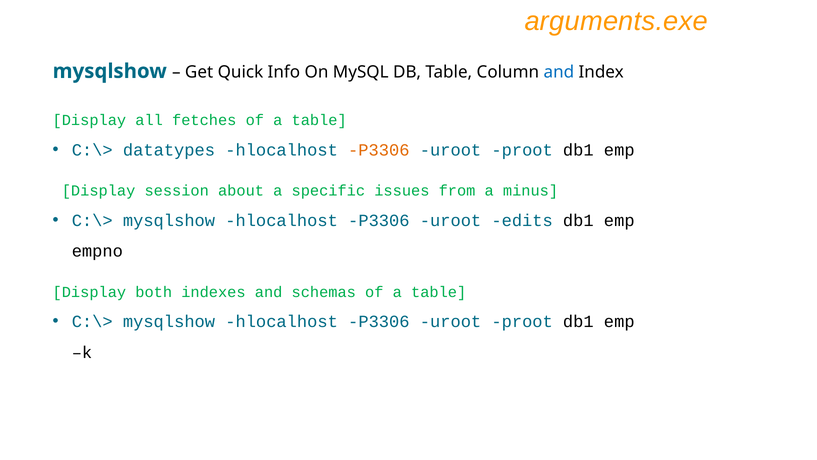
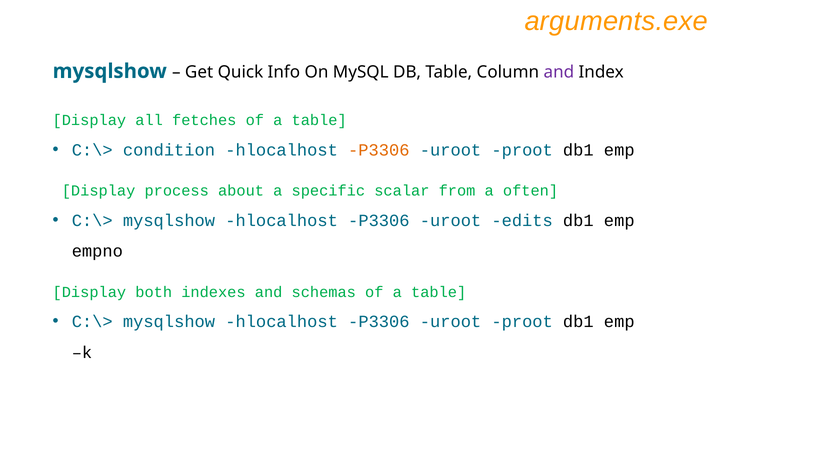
and at (559, 72) colour: blue -> purple
datatypes: datatypes -> condition
session: session -> process
issues: issues -> scalar
minus: minus -> often
